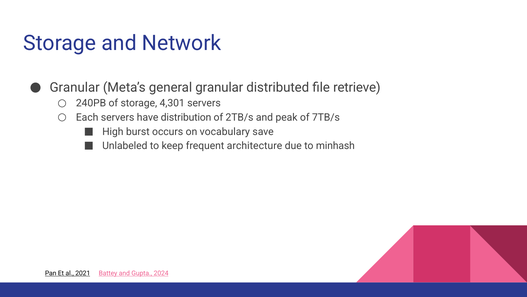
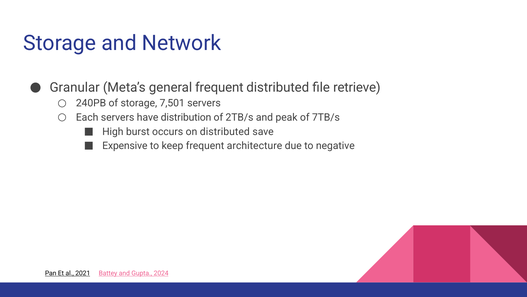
general granular: granular -> frequent
4,301: 4,301 -> 7,501
on vocabulary: vocabulary -> distributed
Unlabeled: Unlabeled -> Expensive
minhash: minhash -> negative
